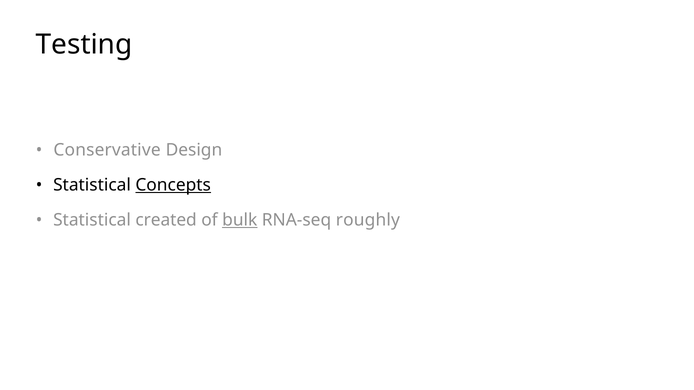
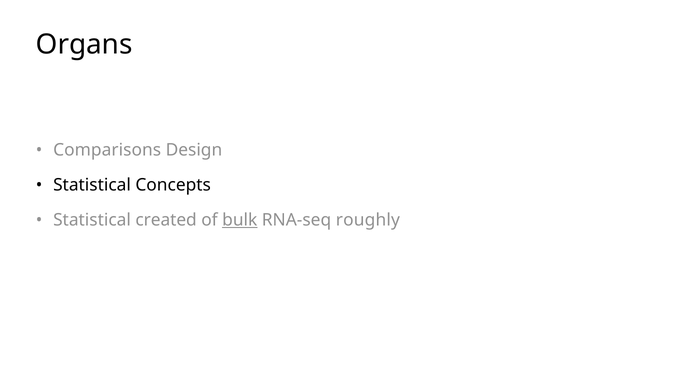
Testing: Testing -> Organs
Conservative: Conservative -> Comparisons
Concepts underline: present -> none
